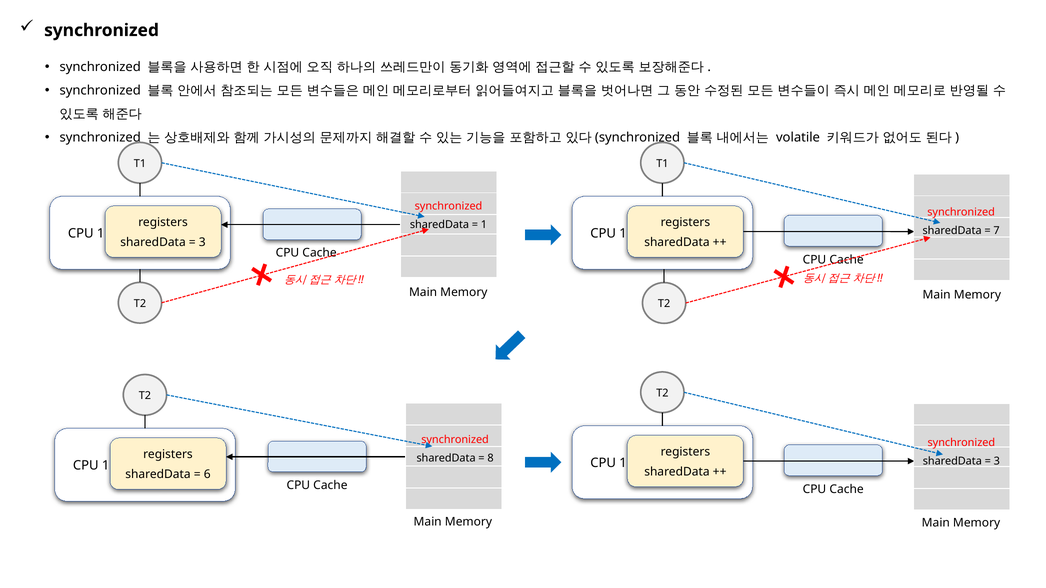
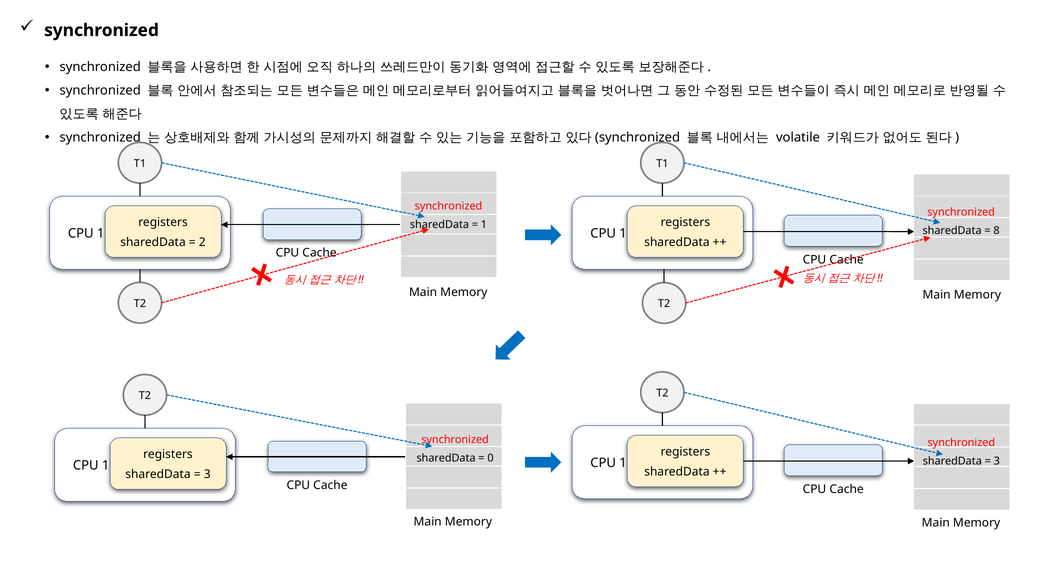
7: 7 -> 8
3 at (202, 242): 3 -> 2
8: 8 -> 0
6 at (207, 475): 6 -> 3
